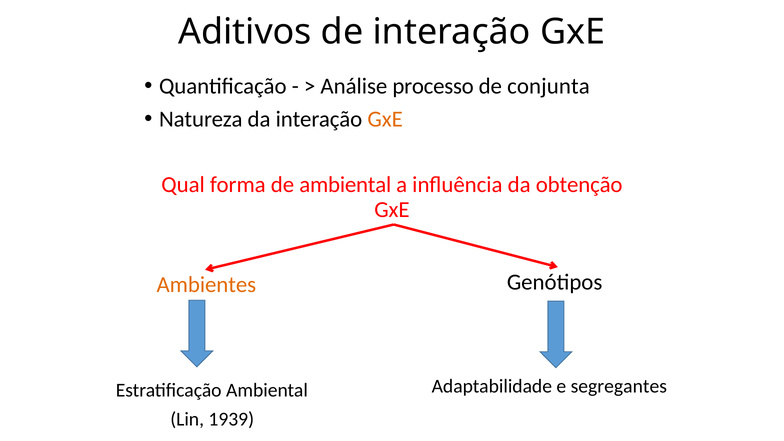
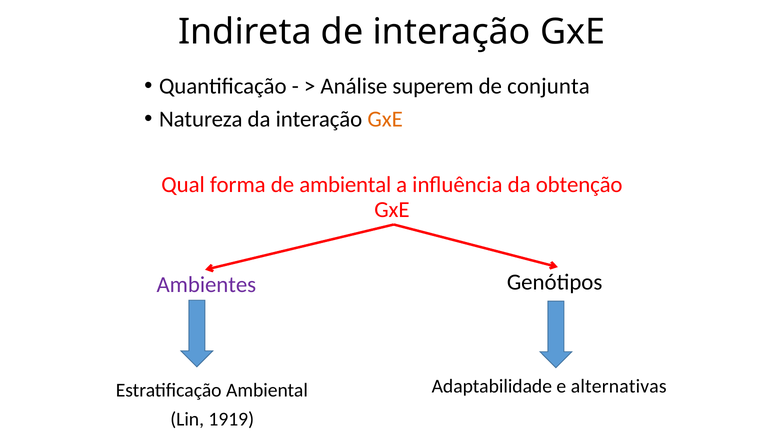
Aditivos: Aditivos -> Indireta
processo: processo -> superem
Ambientes colour: orange -> purple
segregantes: segregantes -> alternativas
1939: 1939 -> 1919
